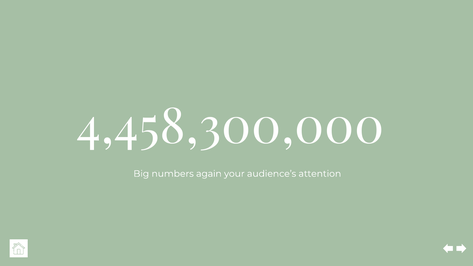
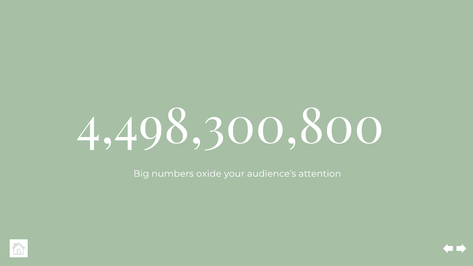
4,458,300,000: 4,458,300,000 -> 4,498,300,800
again: again -> oxide
